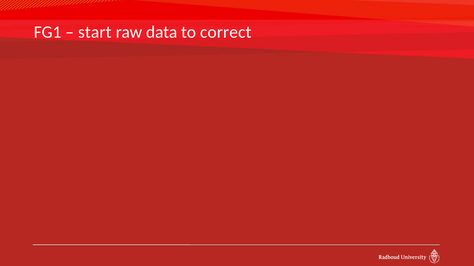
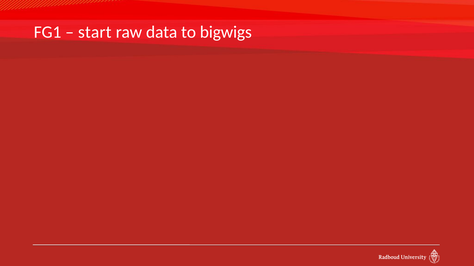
correct: correct -> bigwigs
